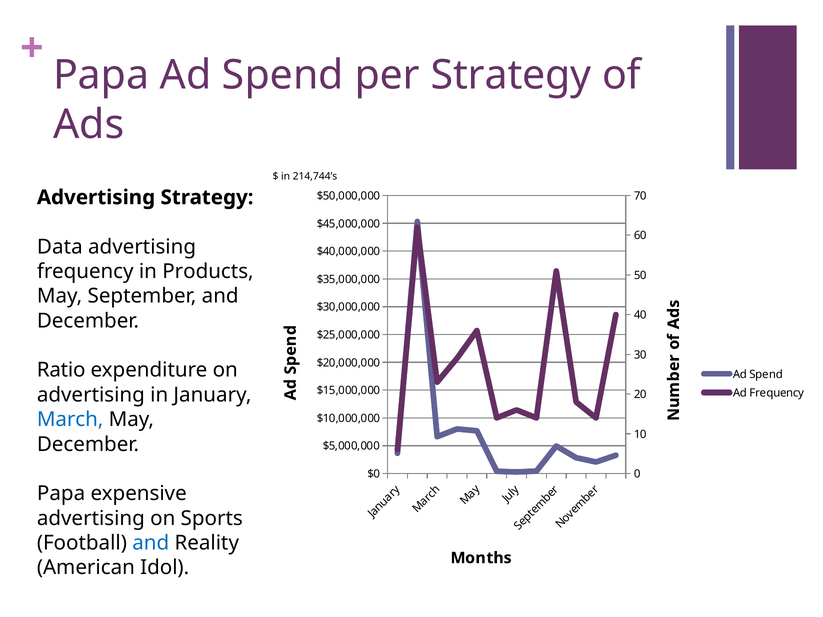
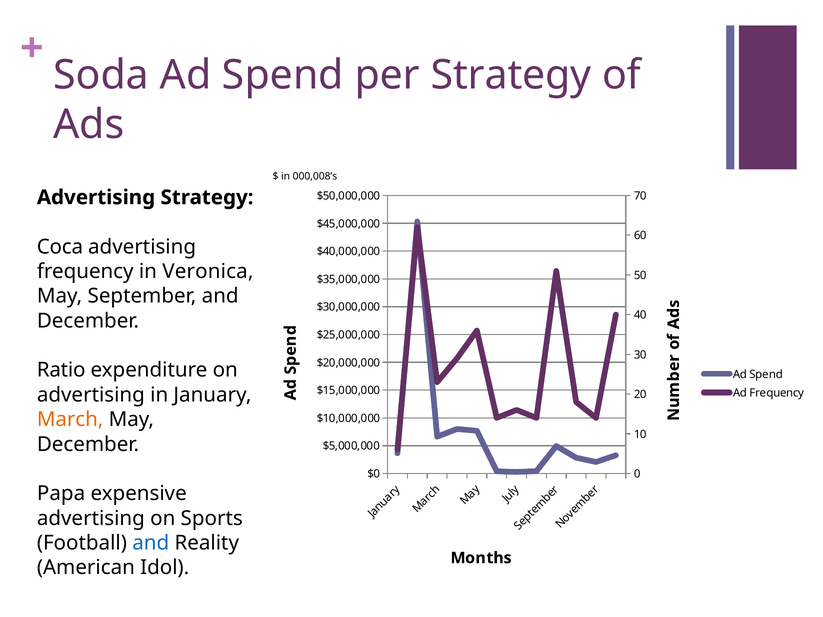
Papa at (101, 75): Papa -> Soda
214,744’s: 214,744’s -> 000,008’s
Data: Data -> Coca
Products: Products -> Veronica
March colour: blue -> orange
